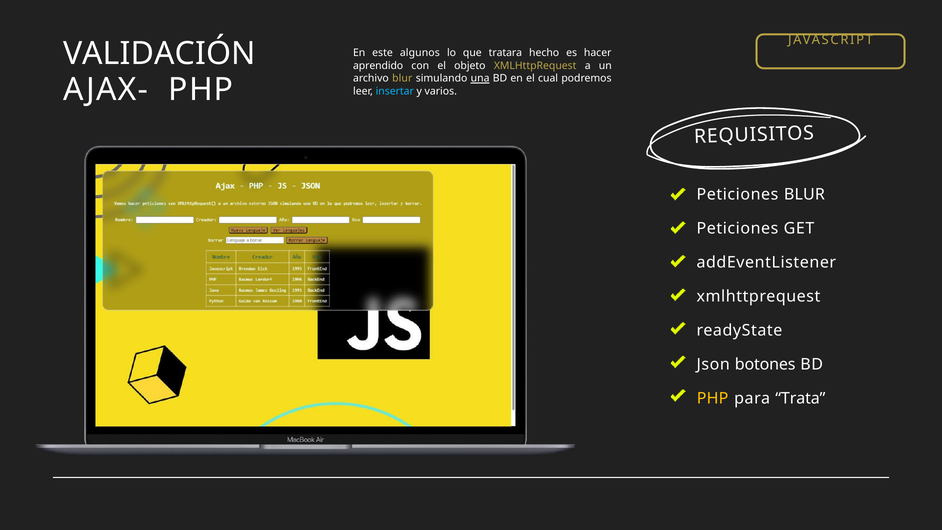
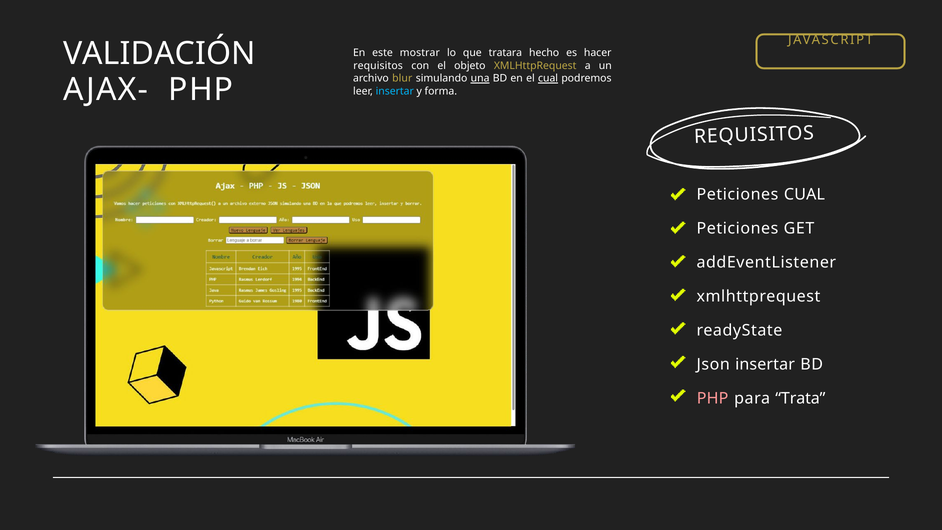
algunos: algunos -> mostrar
aprendido at (378, 66): aprendido -> requisitos
cual at (548, 79) underline: none -> present
varios: varios -> forma
Peticiones BLUR: BLUR -> CUAL
Json botones: botones -> insertar
PHP at (713, 398) colour: yellow -> pink
